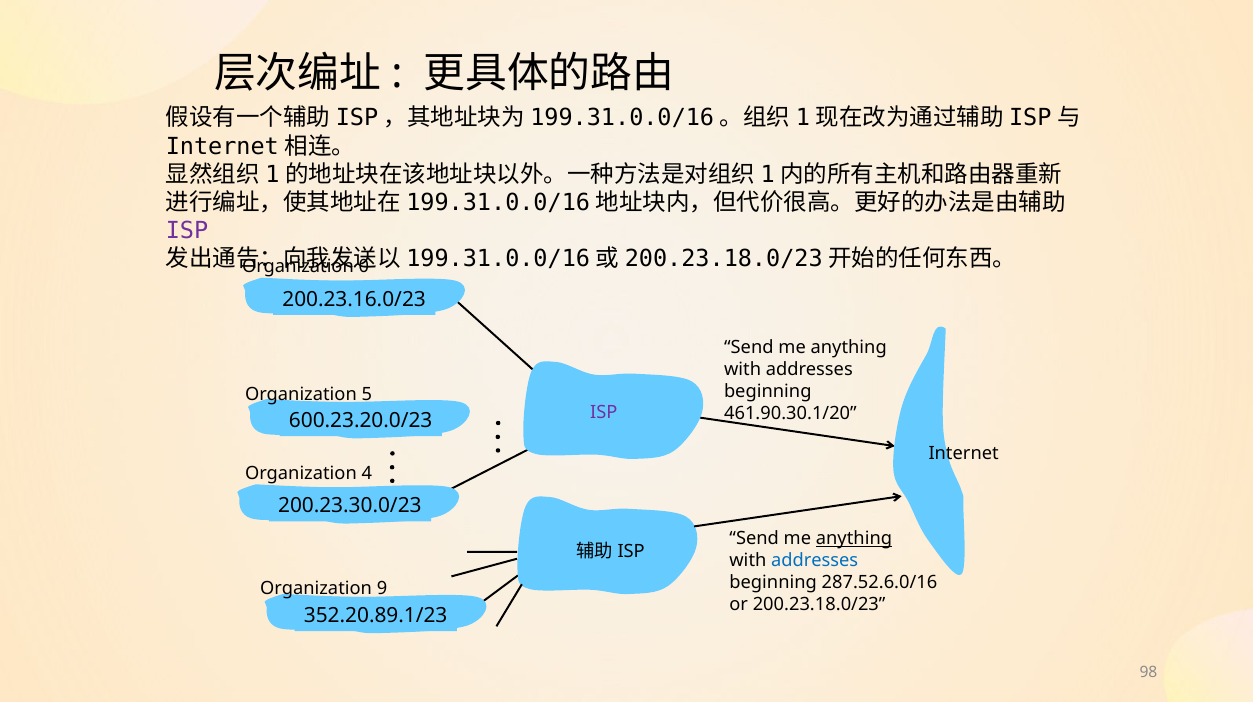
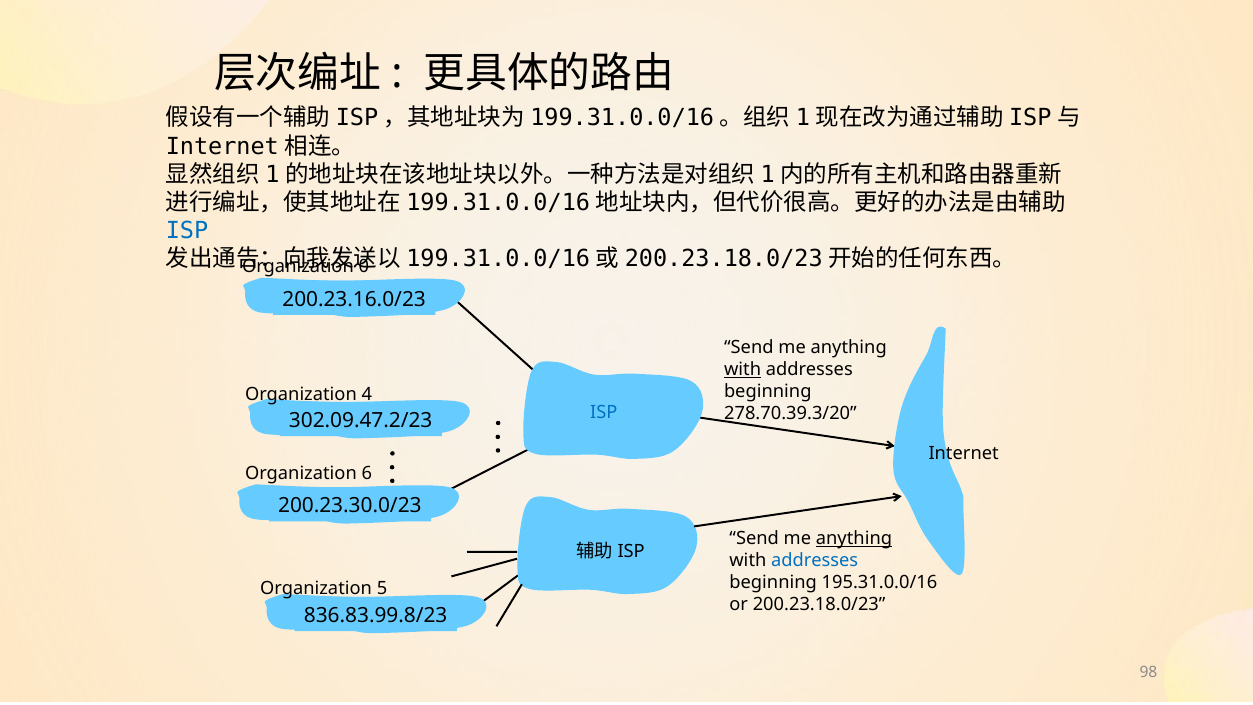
ISP at (187, 231) colour: purple -> blue
with at (743, 370) underline: none -> present
5: 5 -> 4
ISP at (604, 413) colour: purple -> blue
461.90.30.1/20: 461.90.30.1/20 -> 278.70.39.3/20
600.23.20.0/23: 600.23.20.0/23 -> 302.09.47.2/23
4: 4 -> 6
287.52.6.0/16: 287.52.6.0/16 -> 195.31.0.0/16
9: 9 -> 5
352.20.89.1/23: 352.20.89.1/23 -> 836.83.99.8/23
